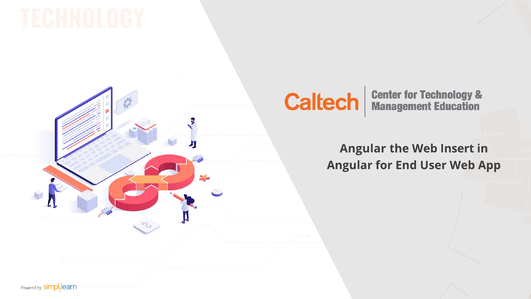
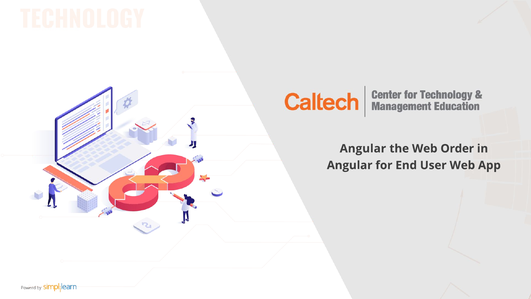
Insert: Insert -> Order
